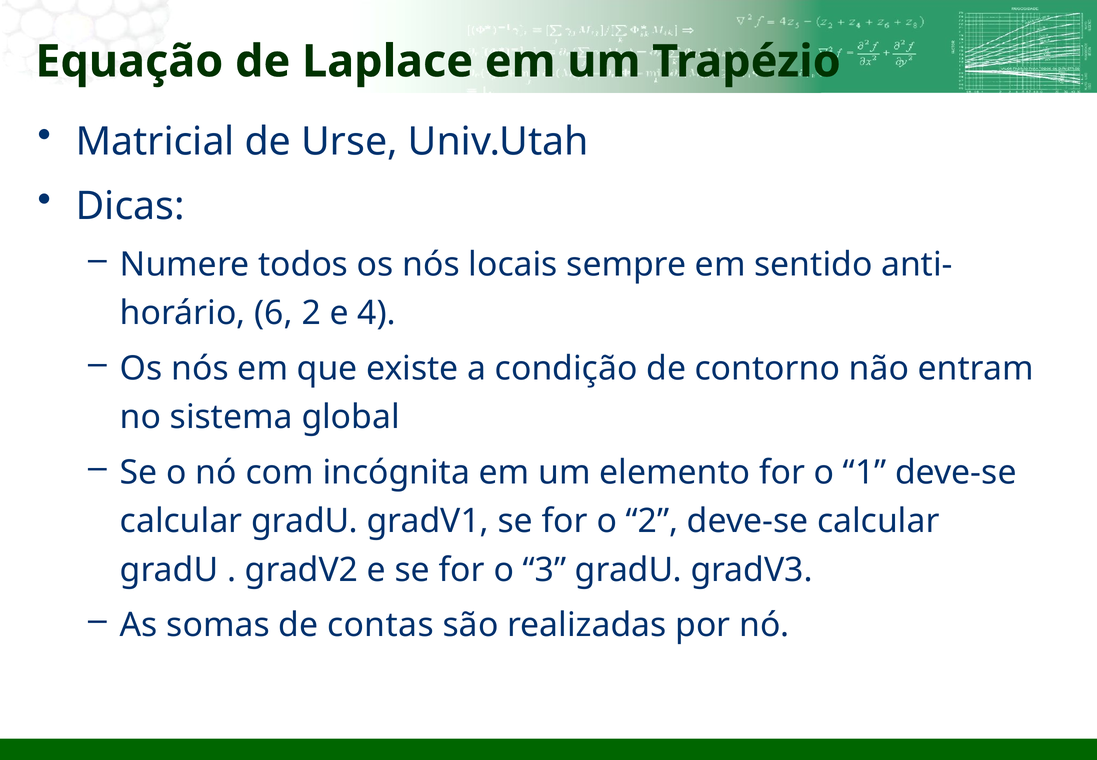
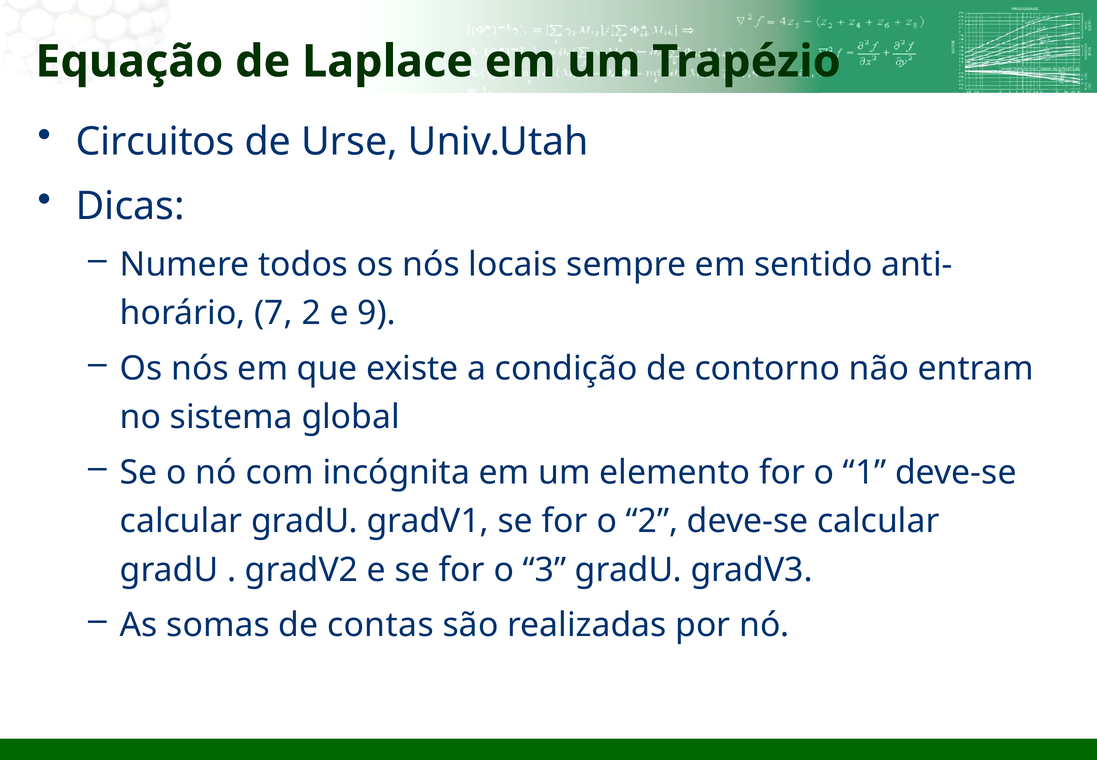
Matricial: Matricial -> Circuitos
6: 6 -> 7
4: 4 -> 9
